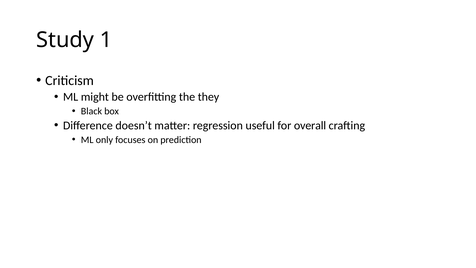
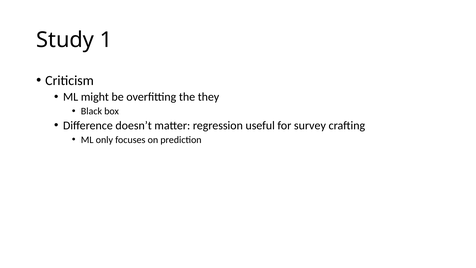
overall: overall -> survey
